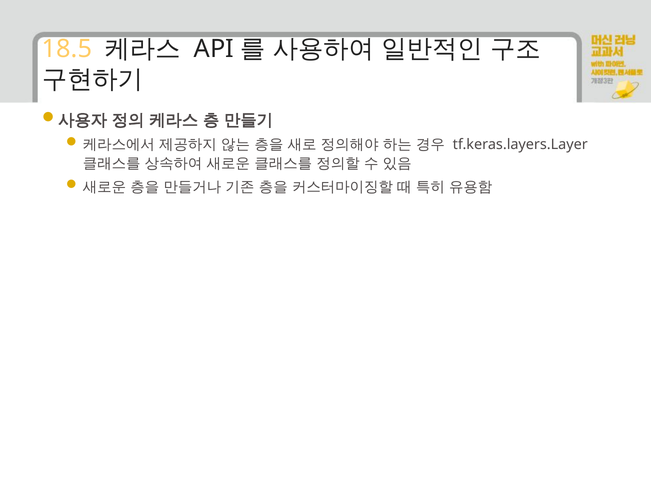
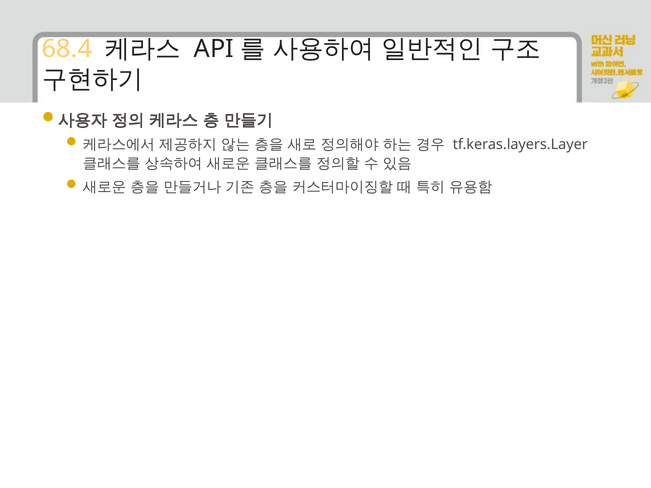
18.5: 18.5 -> 68.4
